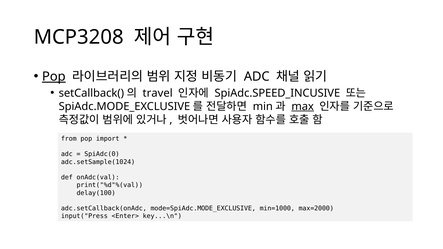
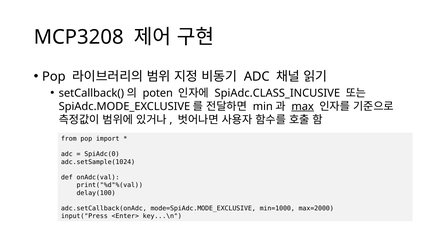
Pop at (54, 77) underline: present -> none
travel: travel -> poten
SpiAdc.SPEED_INCUSIVE: SpiAdc.SPEED_INCUSIVE -> SpiAdc.CLASS_INCUSIVE
